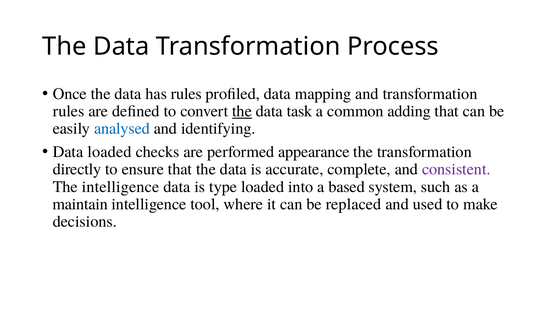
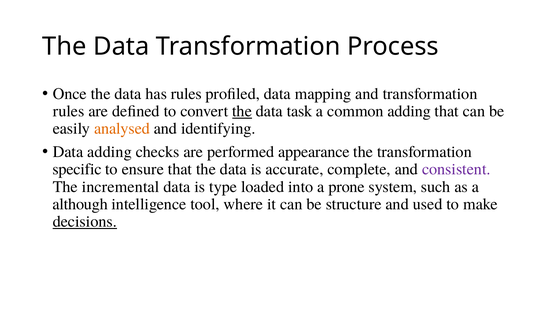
analysed colour: blue -> orange
Data loaded: loaded -> adding
directly: directly -> specific
The intelligence: intelligence -> incremental
based: based -> prone
maintain: maintain -> although
replaced: replaced -> structure
decisions underline: none -> present
